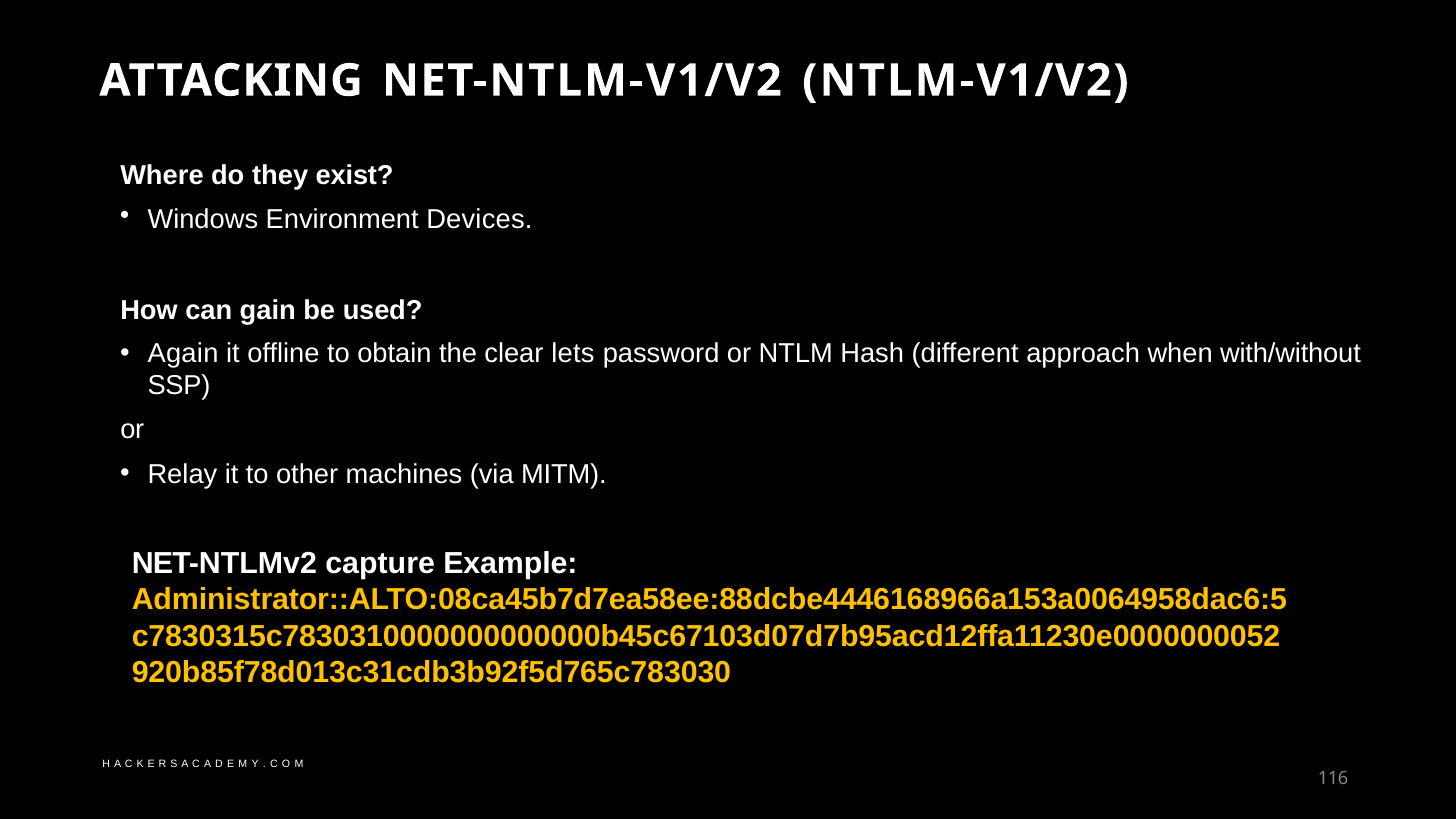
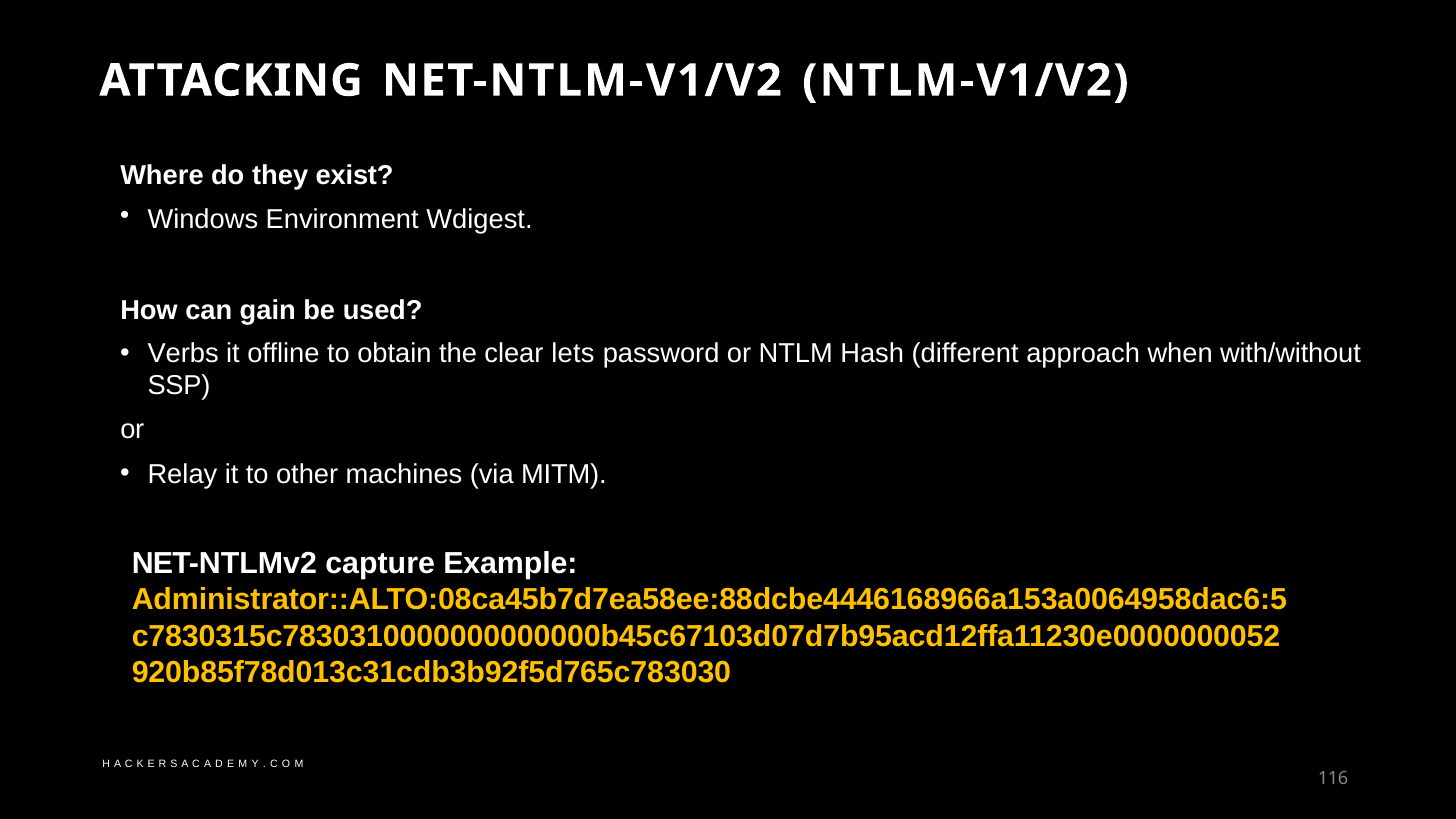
Devices: Devices -> Wdigest
Again: Again -> Verbs
